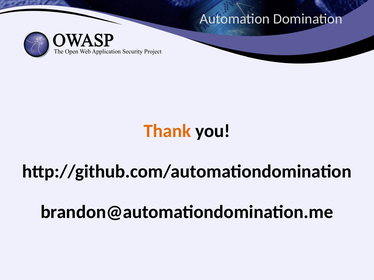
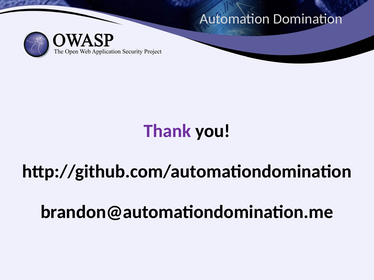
Thank colour: orange -> purple
